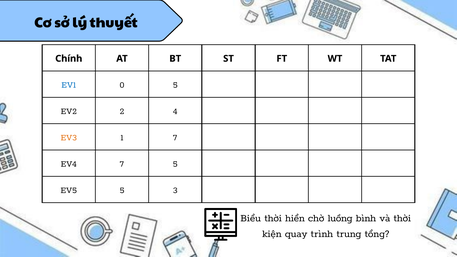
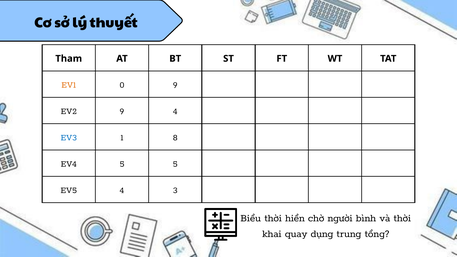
Chính: Chính -> Tham
EV1 colour: blue -> orange
0 5: 5 -> 9
EV2 2: 2 -> 9
EV3 colour: orange -> blue
1 7: 7 -> 8
EV4 7: 7 -> 5
EV5 5: 5 -> 4
luồng: luồng -> người
kiện: kiện -> khai
trình: trình -> dụng
